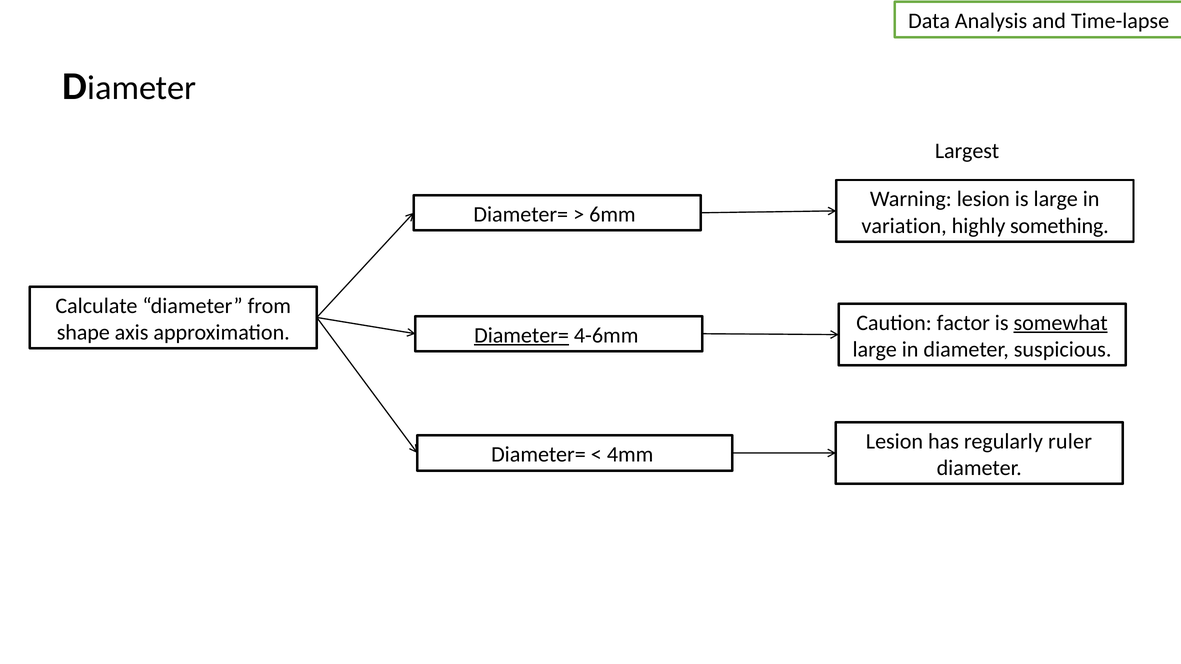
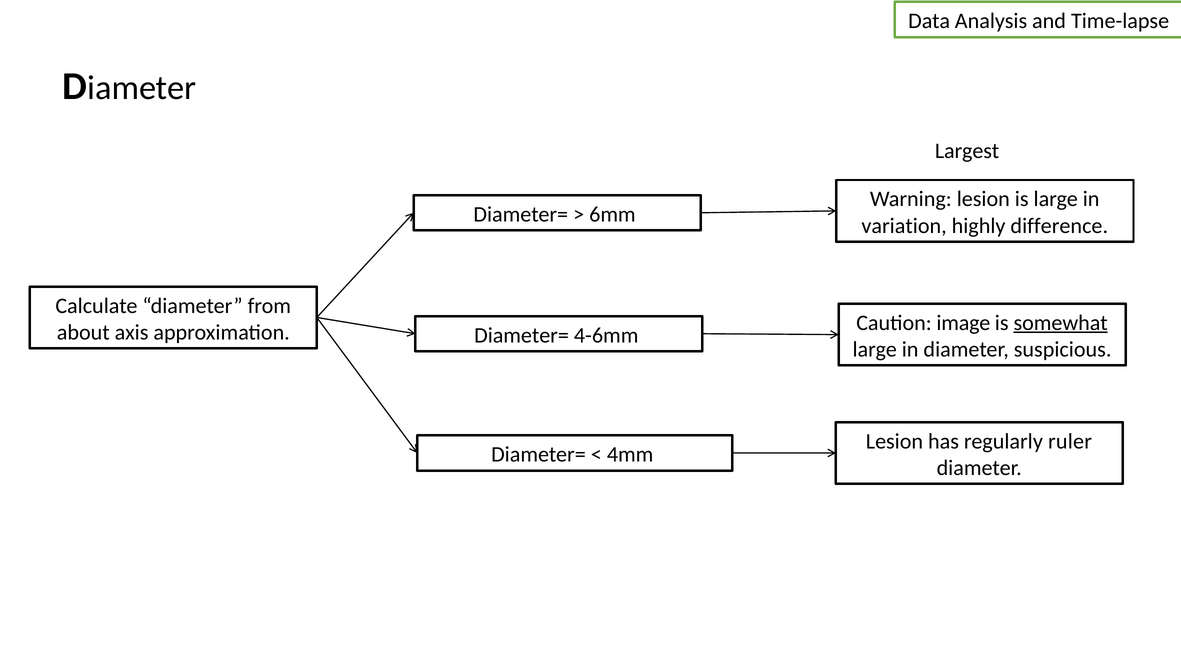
something: something -> difference
factor: factor -> image
shape: shape -> about
Diameter= at (522, 335) underline: present -> none
